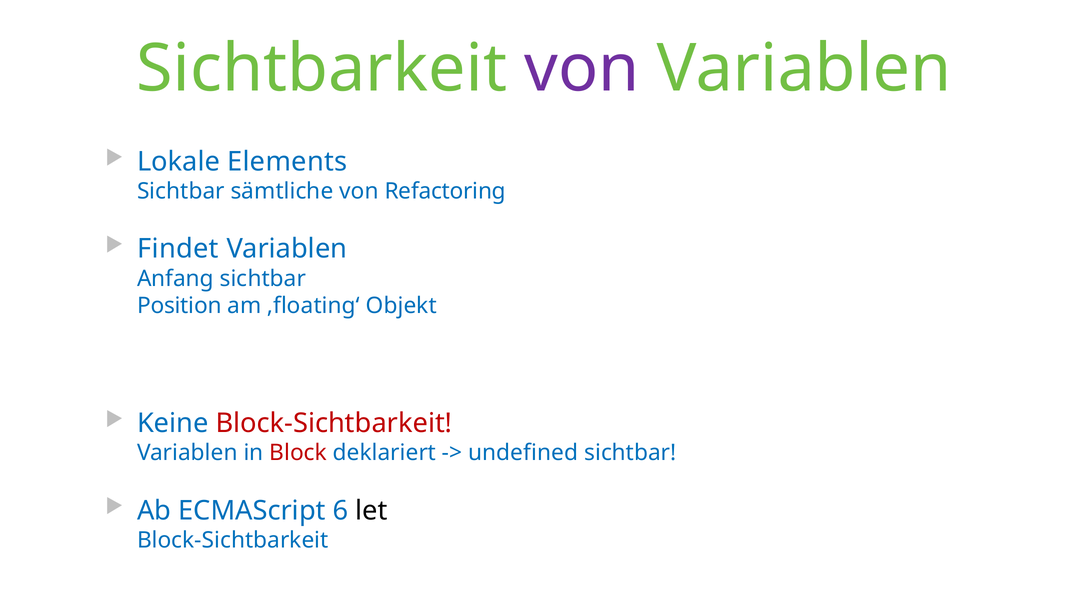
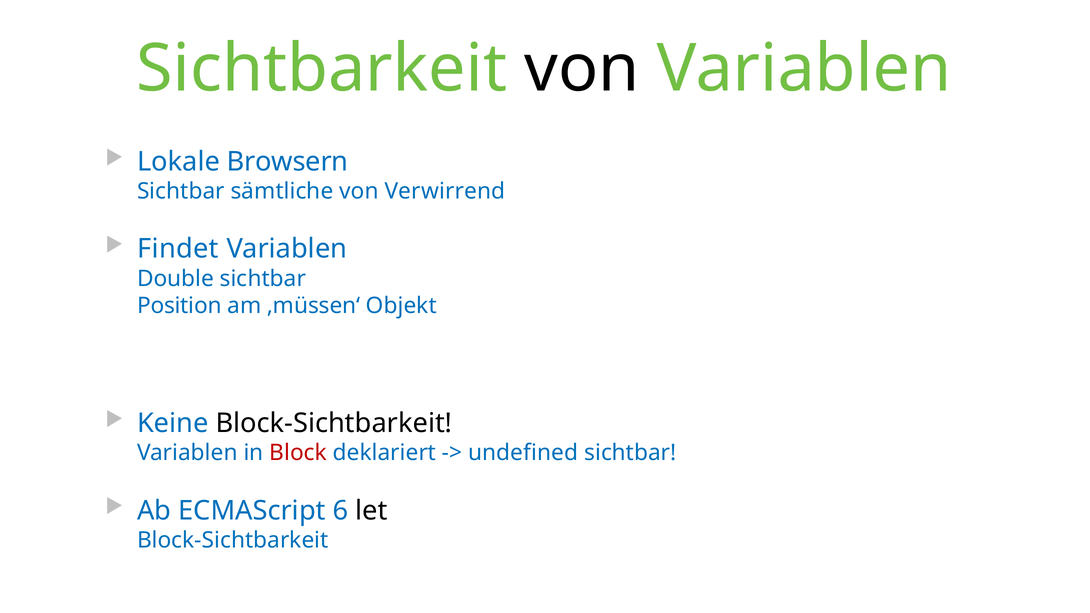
von at (582, 69) colour: purple -> black
Elements: Elements -> Browsern
Refactoring: Refactoring -> Verwirrend
Anfang: Anfang -> Double
‚floating‘: ‚floating‘ -> ‚müssen‘
Block-Sichtbarkeit at (334, 423) colour: red -> black
